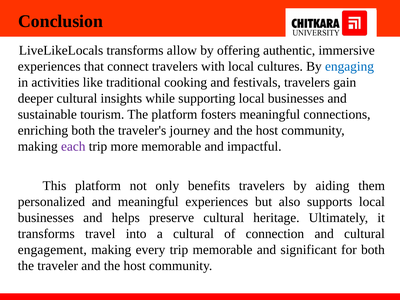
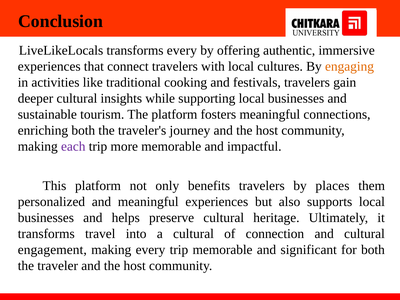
transforms allow: allow -> every
engaging colour: blue -> orange
aiding: aiding -> places
